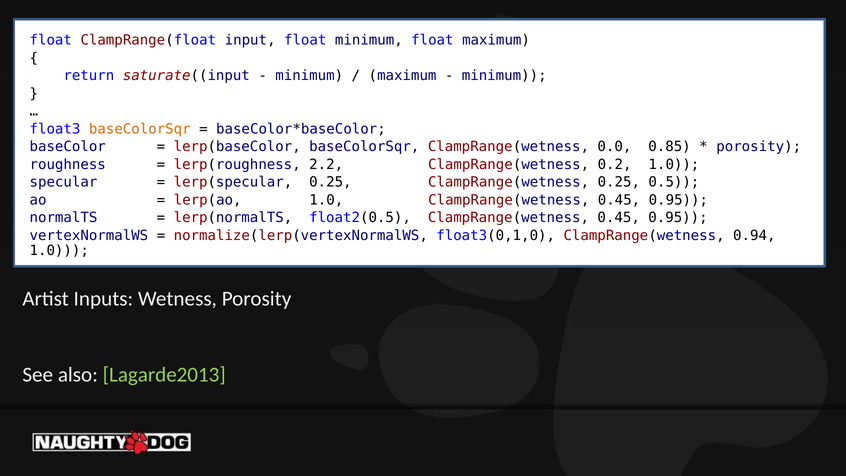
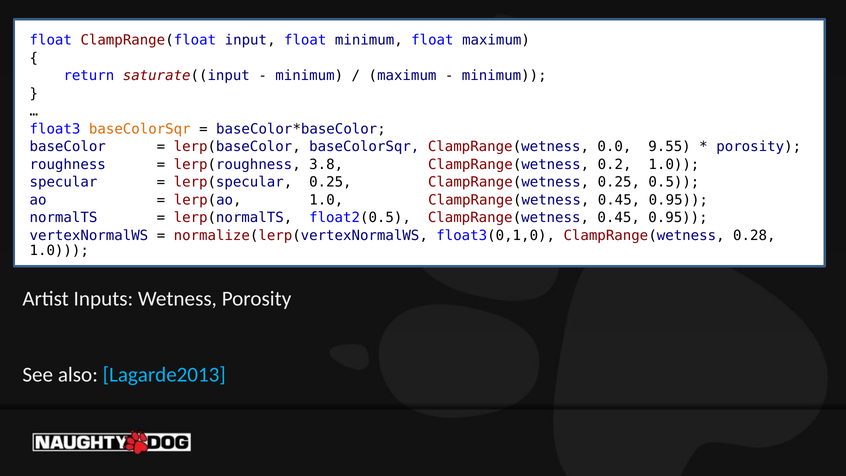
0.85: 0.85 -> 9.55
2.2: 2.2 -> 3.8
0.94: 0.94 -> 0.28
Lagarde2013 colour: light green -> light blue
